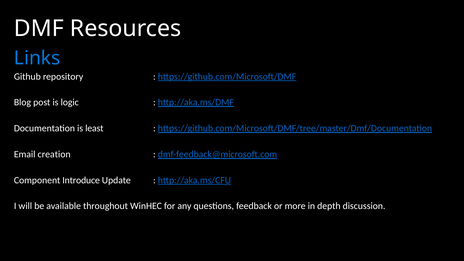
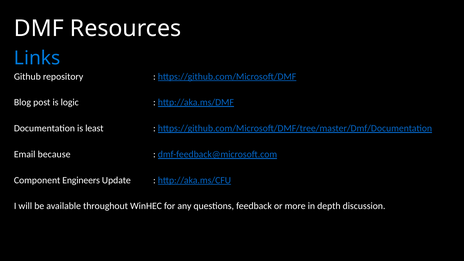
creation: creation -> because
Introduce: Introduce -> Engineers
